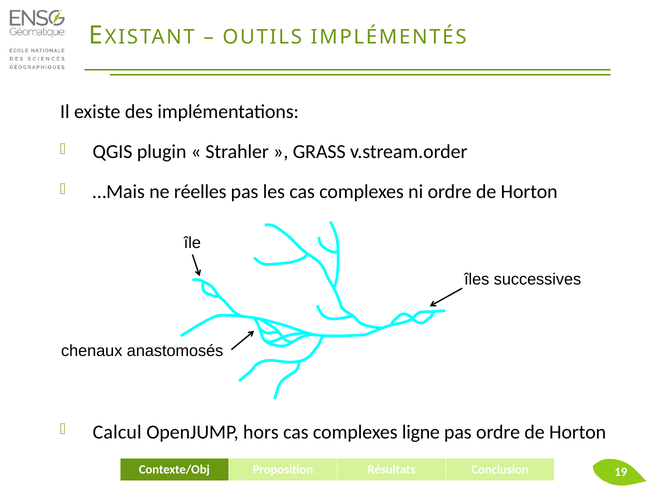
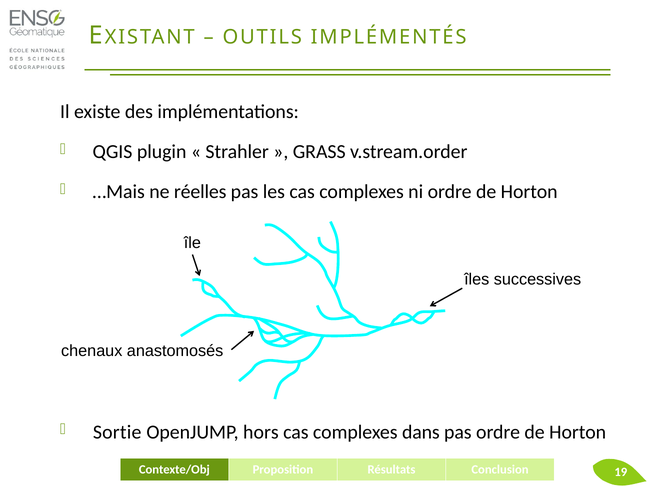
Calcul: Calcul -> Sortie
ligne: ligne -> dans
